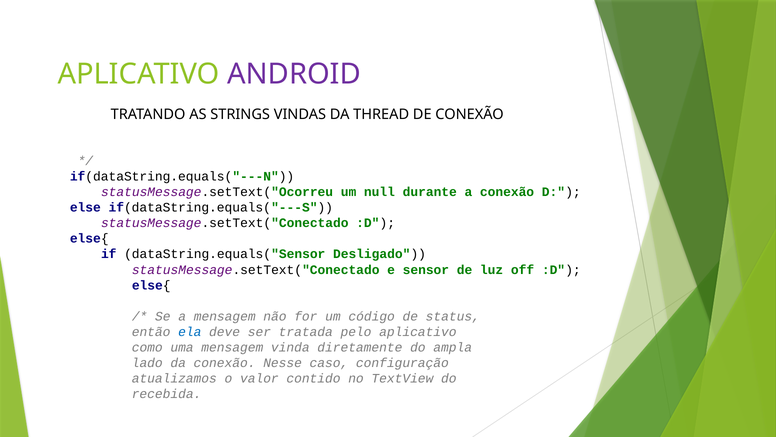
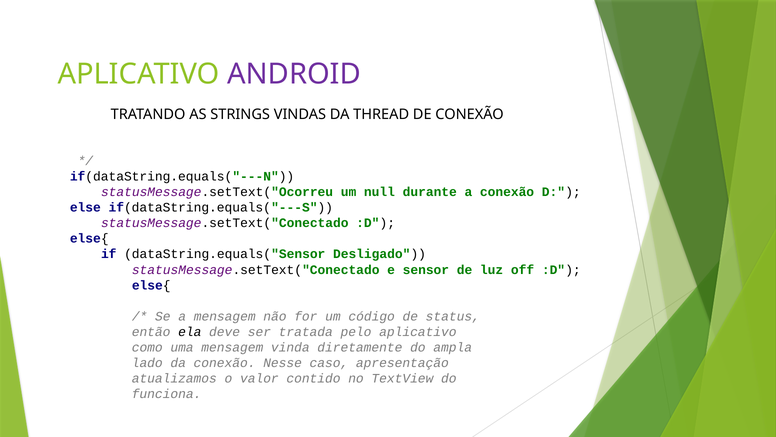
ela colour: blue -> black
configuração: configuração -> apresentação
recebida: recebida -> funciona
